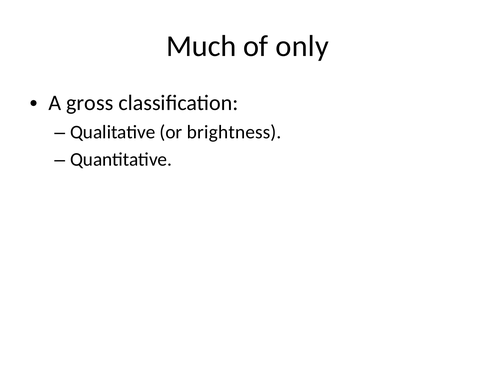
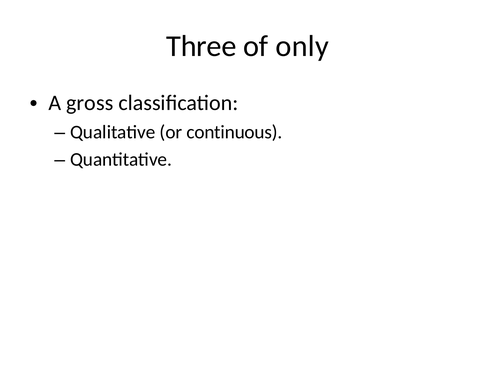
Much: Much -> Three
brightness: brightness -> continuous
